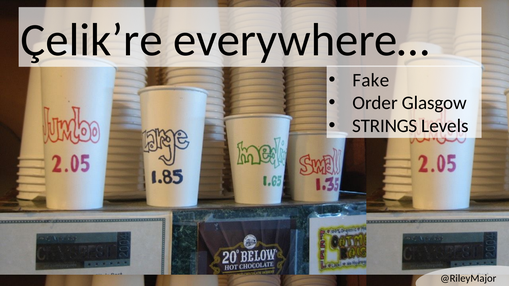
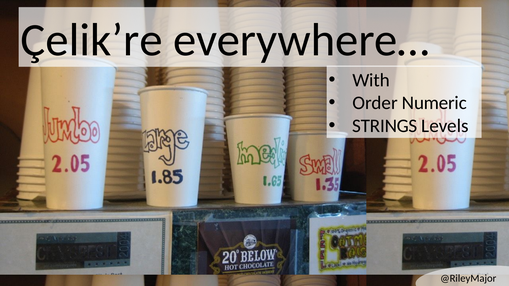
Fake: Fake -> With
Glasgow: Glasgow -> Numeric
